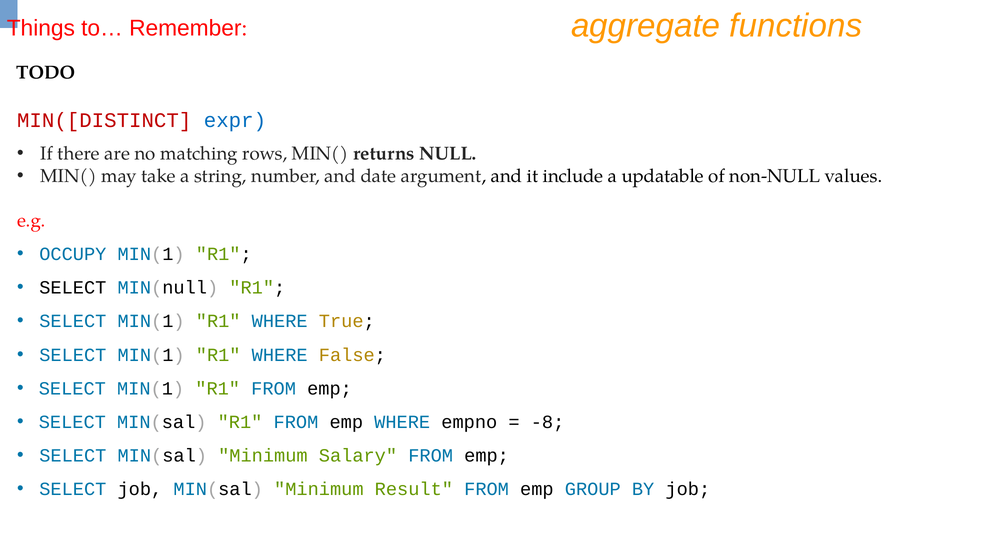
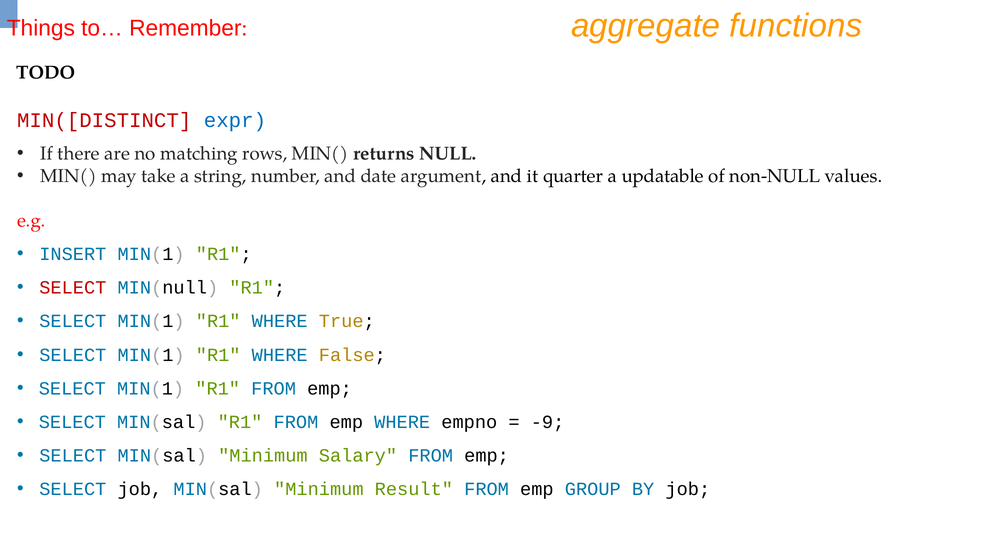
include: include -> quarter
OCCUPY: OCCUPY -> INSERT
SELECT at (73, 288) colour: black -> red
-8: -8 -> -9
